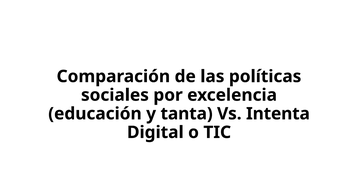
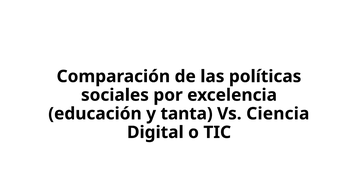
Intenta: Intenta -> Ciencia
